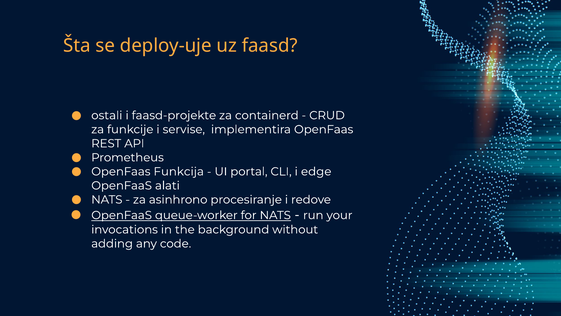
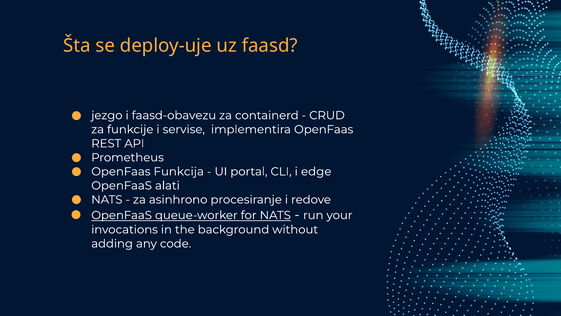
ostali: ostali -> jezgo
faasd-projekte: faasd-projekte -> faasd-obavezu
